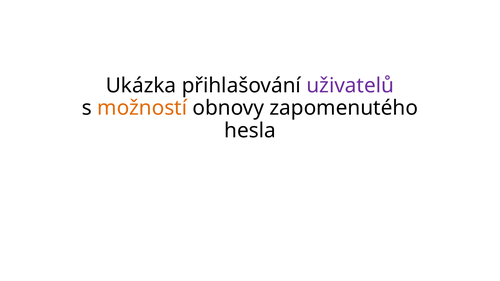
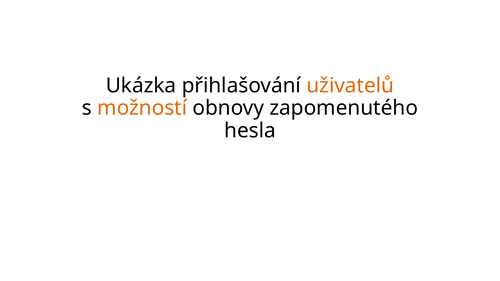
uživatelů colour: purple -> orange
